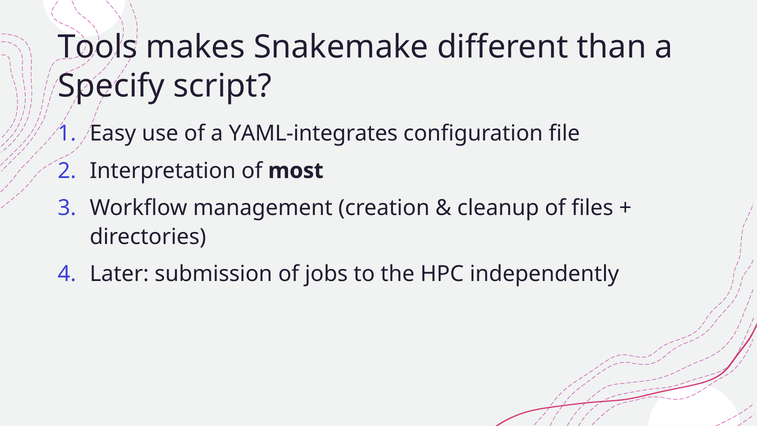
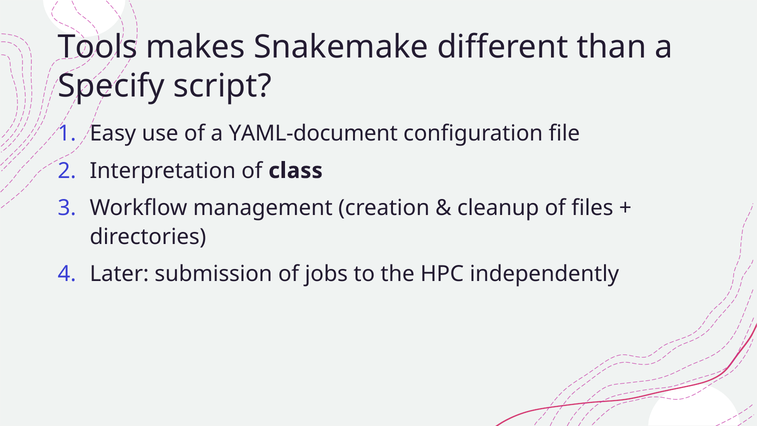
YAML-integrates: YAML-integrates -> YAML-document
most: most -> class
